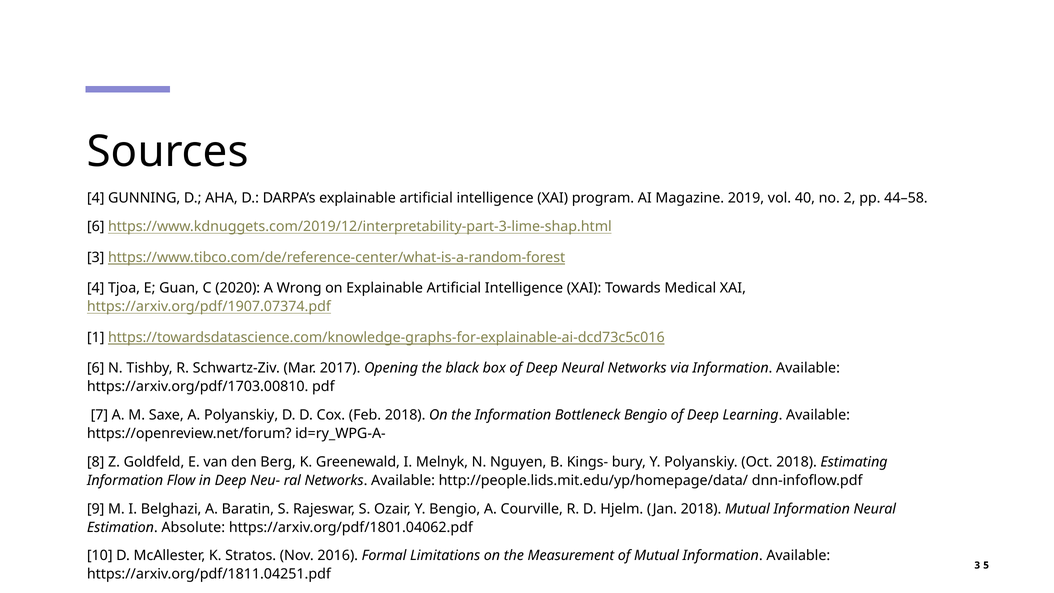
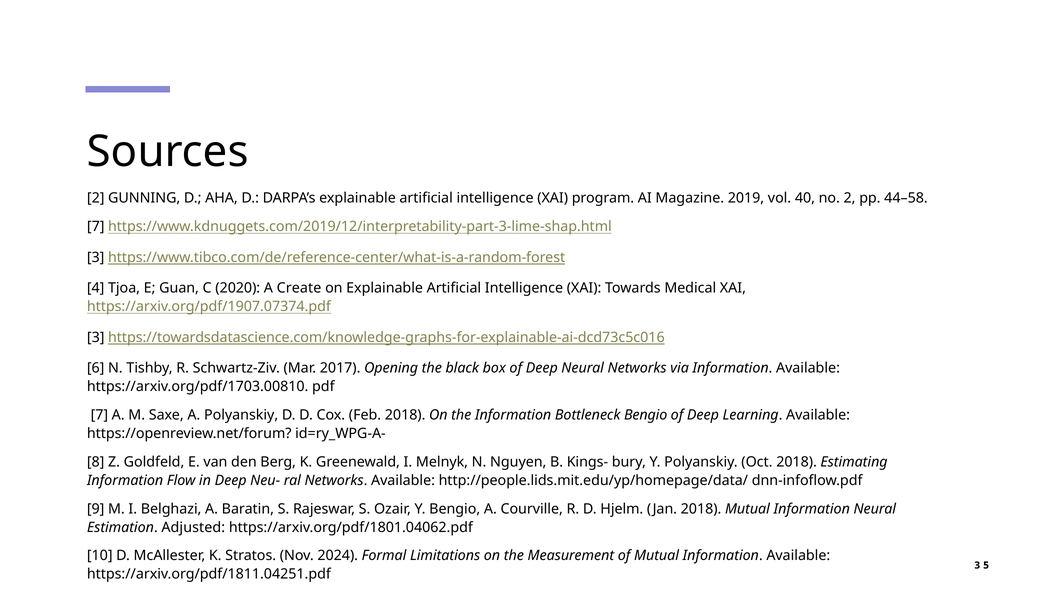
4 at (96, 198): 4 -> 2
6 at (96, 227): 6 -> 7
Wrong: Wrong -> Create
1 at (96, 337): 1 -> 3
Absolute: Absolute -> Adjusted
2016: 2016 -> 2024
